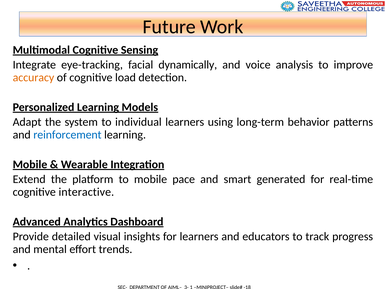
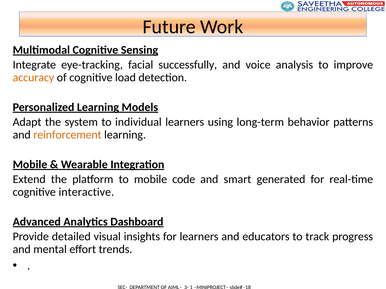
dynamically: dynamically -> successfully
reinforcement colour: blue -> orange
pace: pace -> code
